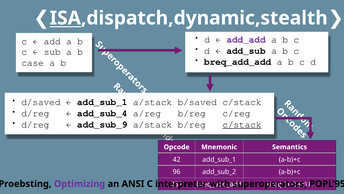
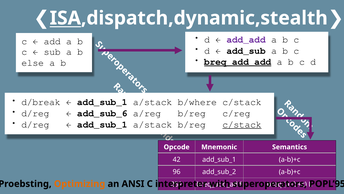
breq_add_add at (238, 62) underline: none -> present
case: case -> else
d/saved: d/saved -> d/break
b/saved: b/saved -> b/where
add_sub_4: add_sub_4 -> add_sub_6
add_sub_9 at (102, 124): add_sub_9 -> add_sub_1
Optimizing colour: purple -> orange
